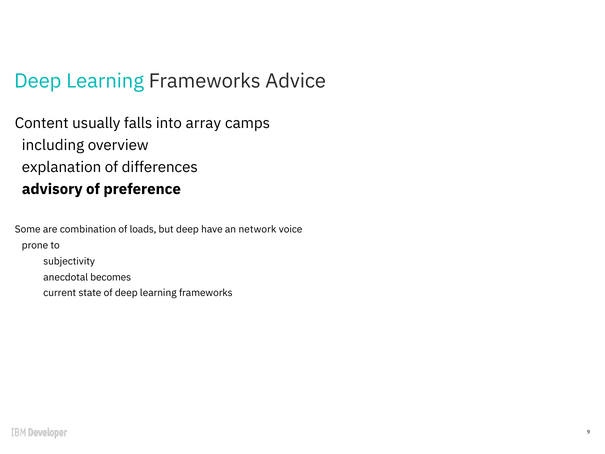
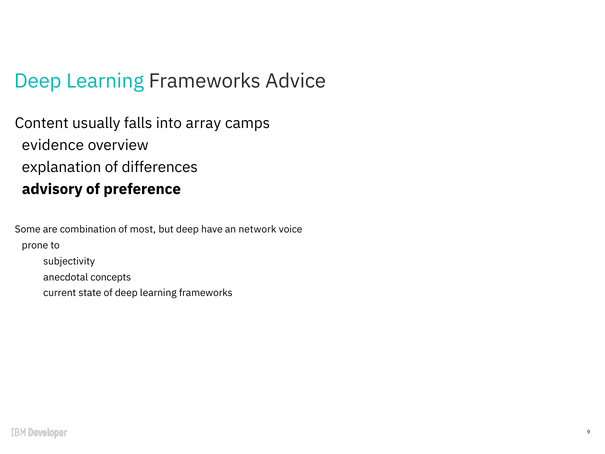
including: including -> evidence
loads: loads -> most
becomes: becomes -> concepts
